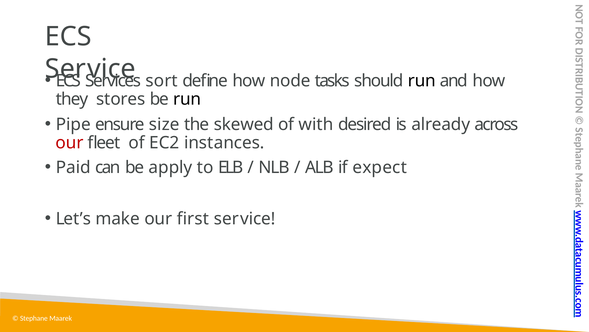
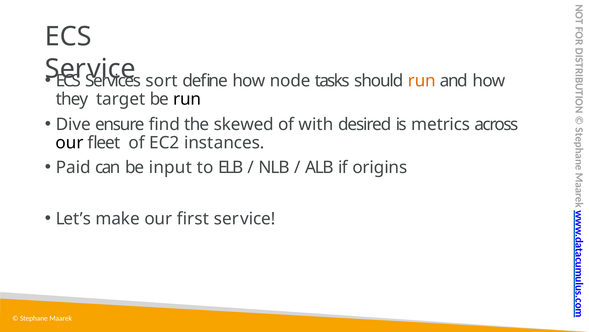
run at (422, 81) colour: black -> orange
stores: stores -> target
Pipe: Pipe -> Dive
size: size -> find
already: already -> metrics
our at (70, 143) colour: red -> black
apply: apply -> input
expect: expect -> origins
